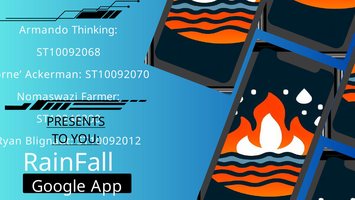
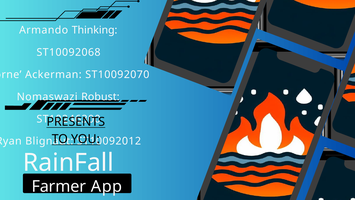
Farmer: Farmer -> Robust
Google: Google -> Farmer
